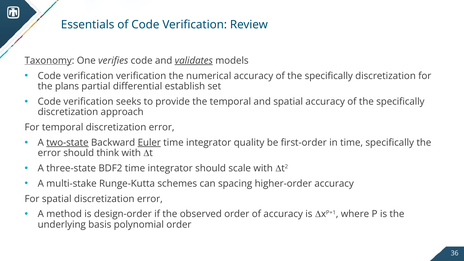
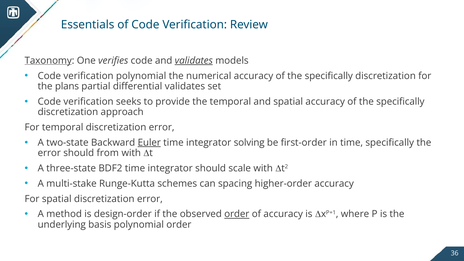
verification verification: verification -> polynomial
differential establish: establish -> validates
two-state underline: present -> none
quality: quality -> solving
think: think -> from
order at (237, 214) underline: none -> present
